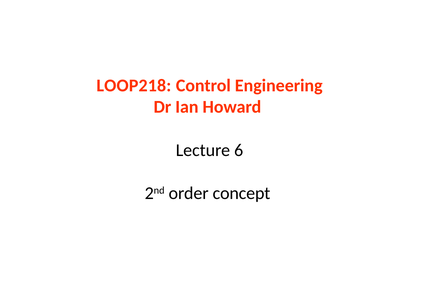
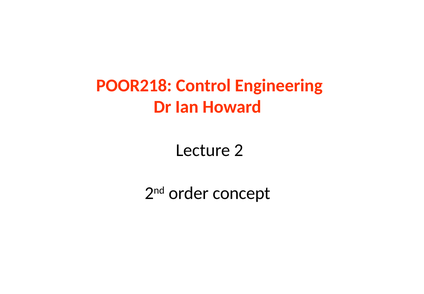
LOOP218: LOOP218 -> POOR218
6: 6 -> 2
